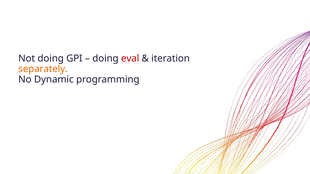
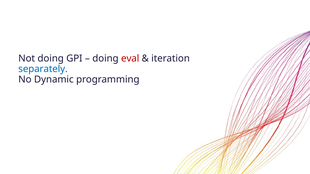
separately colour: orange -> blue
